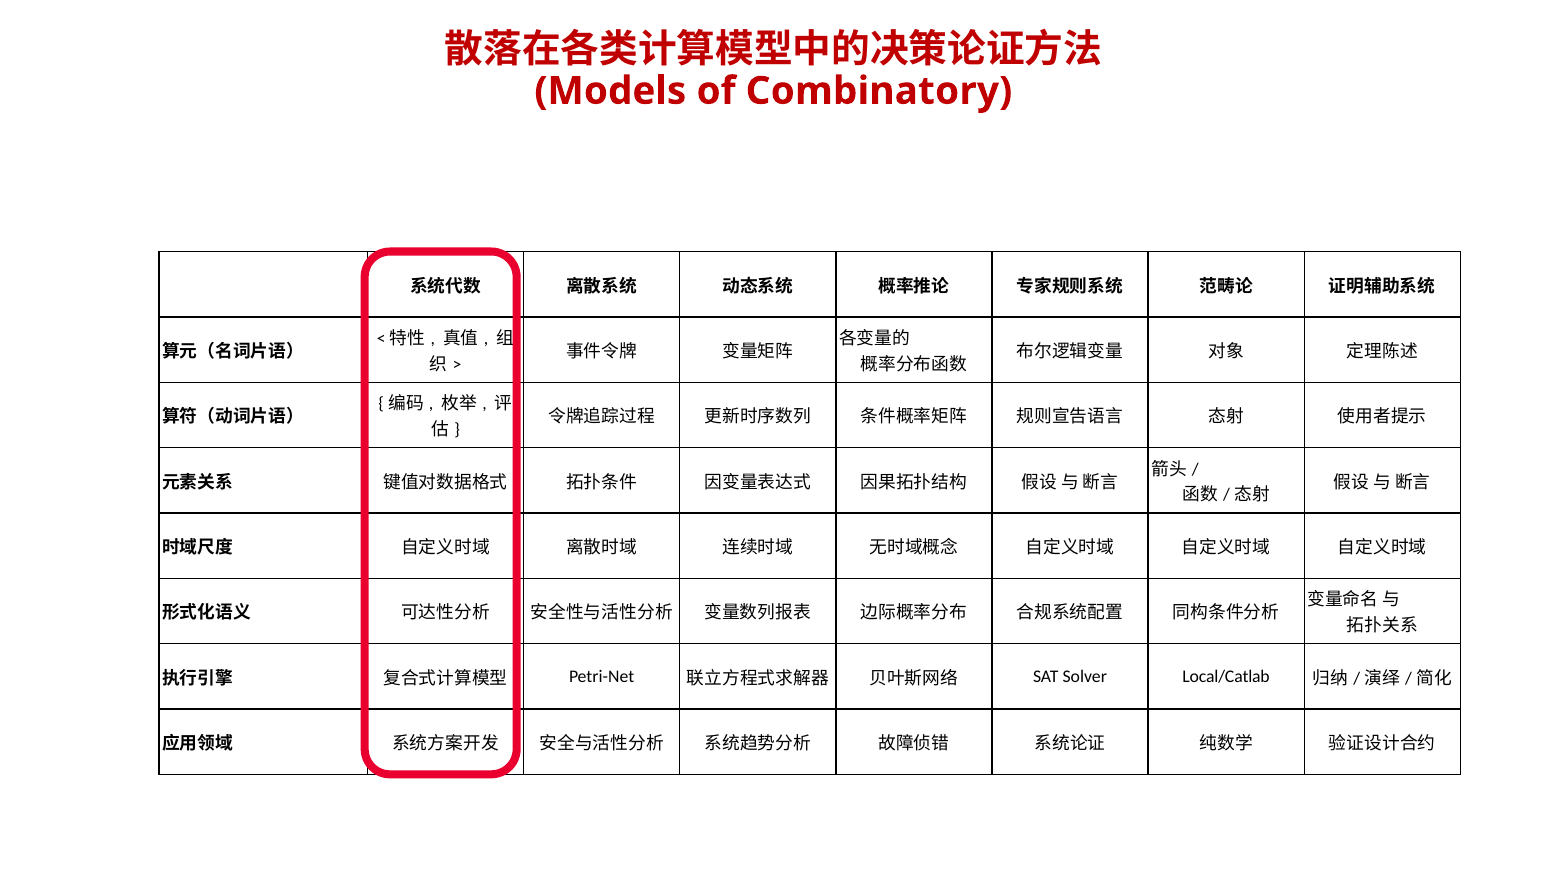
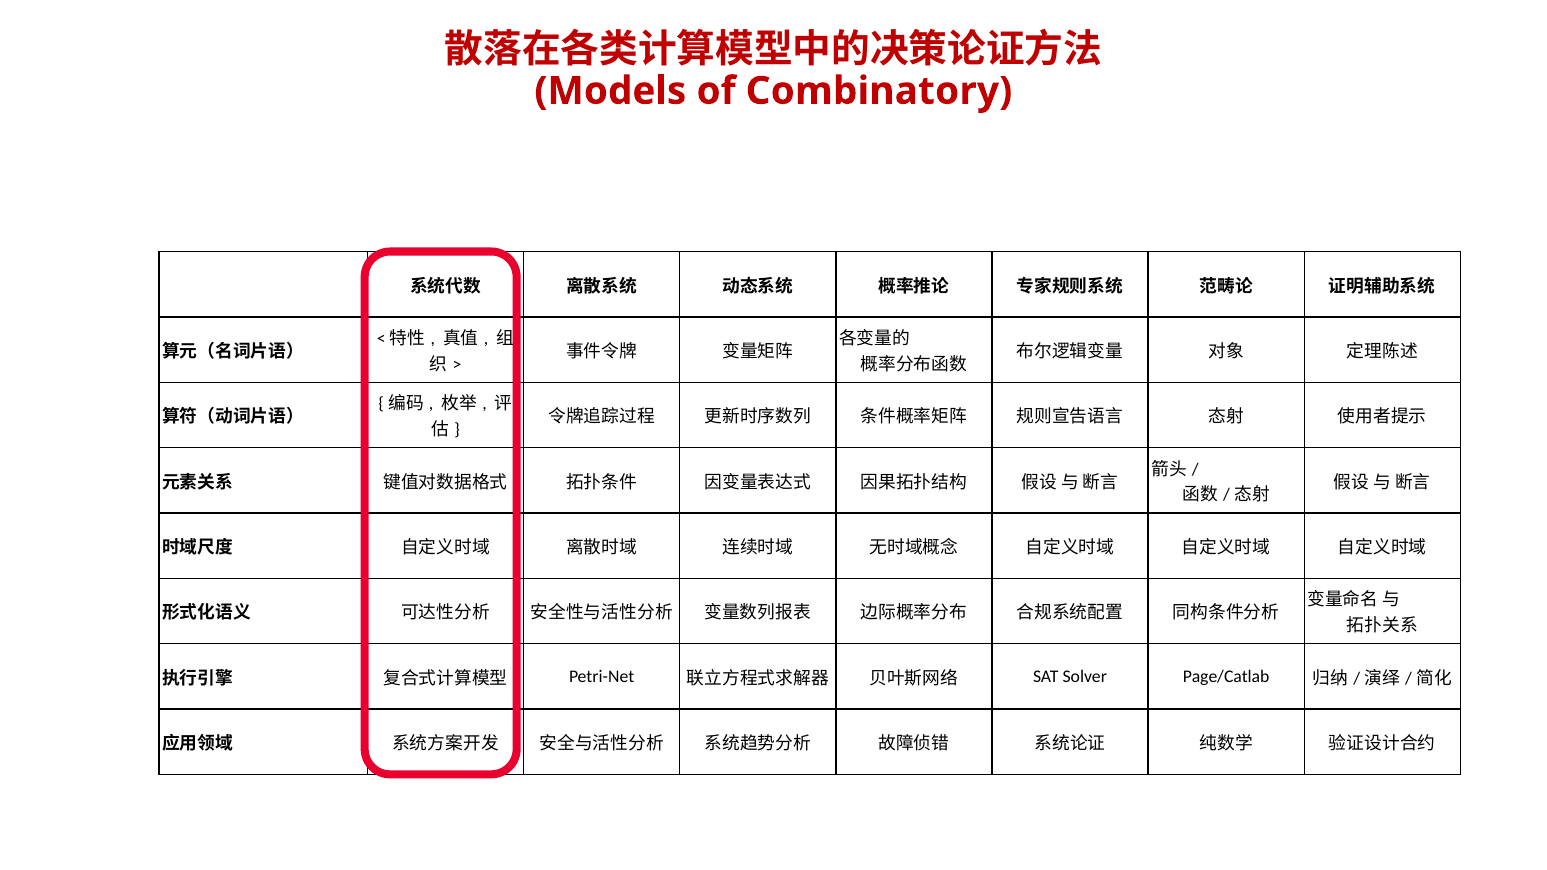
Local/Catlab: Local/Catlab -> Page/Catlab
